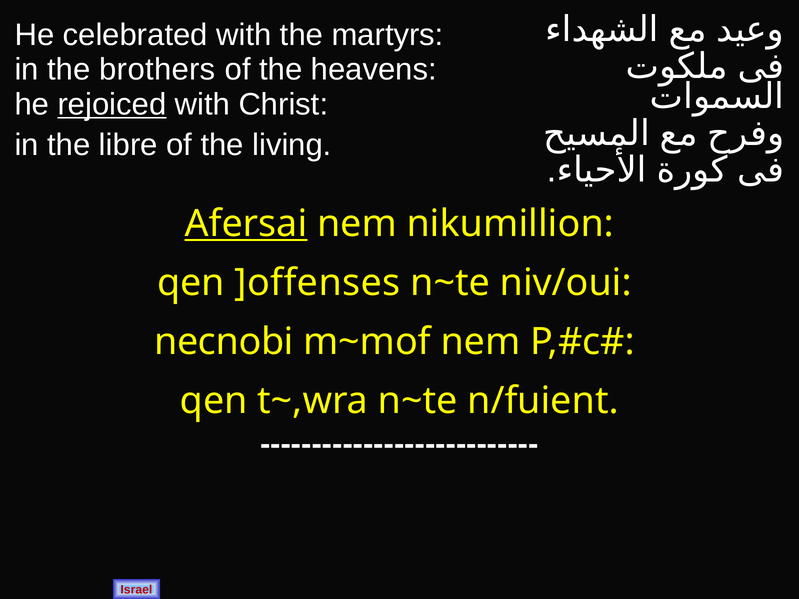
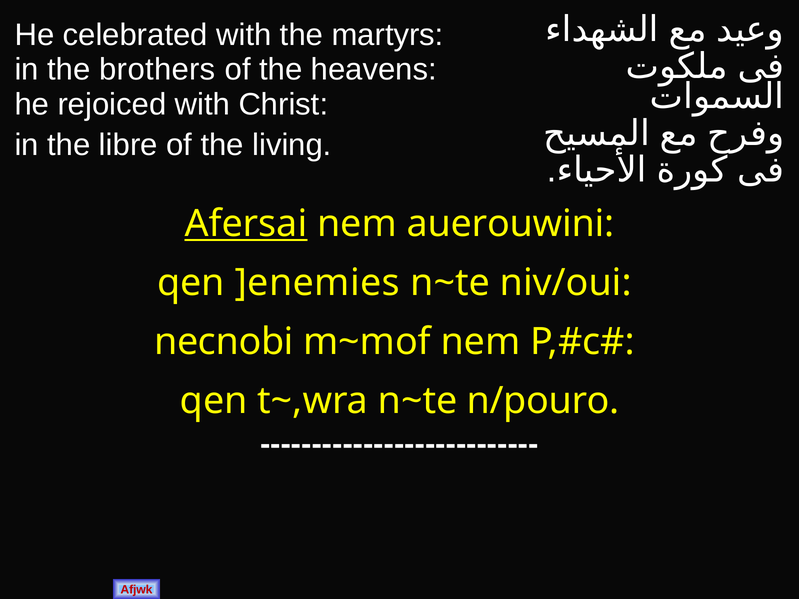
rejoiced underline: present -> none
nikumillion: nikumillion -> auerouwini
]offenses: ]offenses -> ]enemies
n/fuient: n/fuient -> n/pouro
Israel: Israel -> Afjwk
